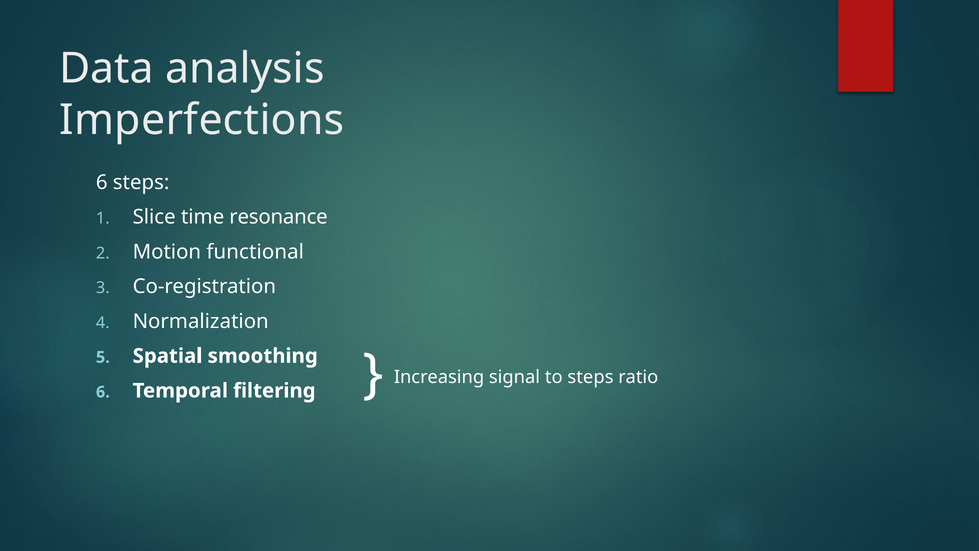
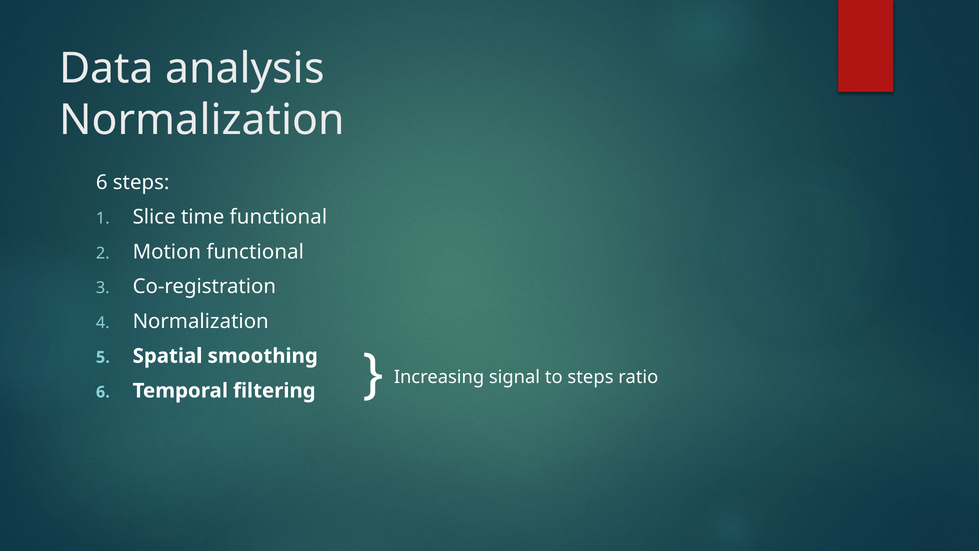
Imperfections at (202, 120): Imperfections -> Normalization
time resonance: resonance -> functional
